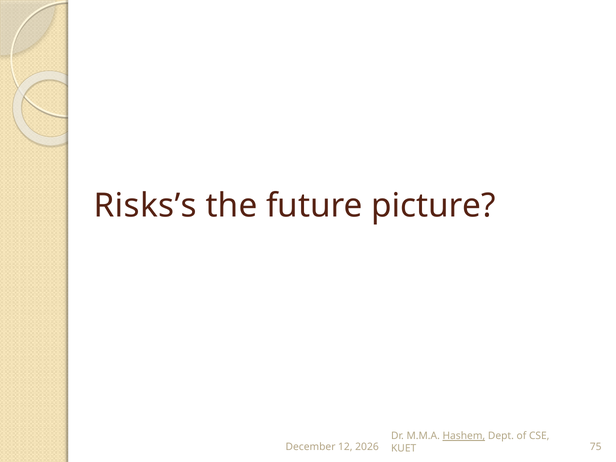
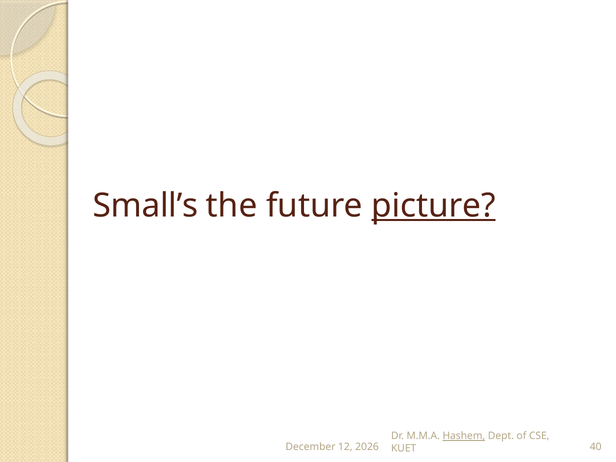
Risks’s: Risks’s -> Small’s
picture underline: none -> present
75: 75 -> 40
